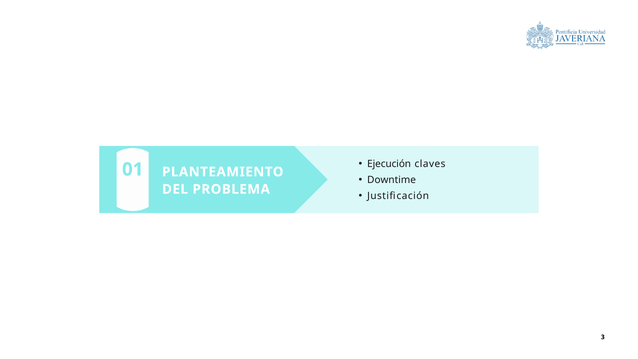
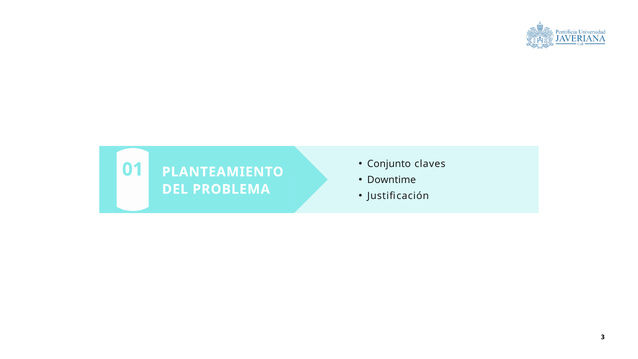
Ejecución: Ejecución -> Conjunto
